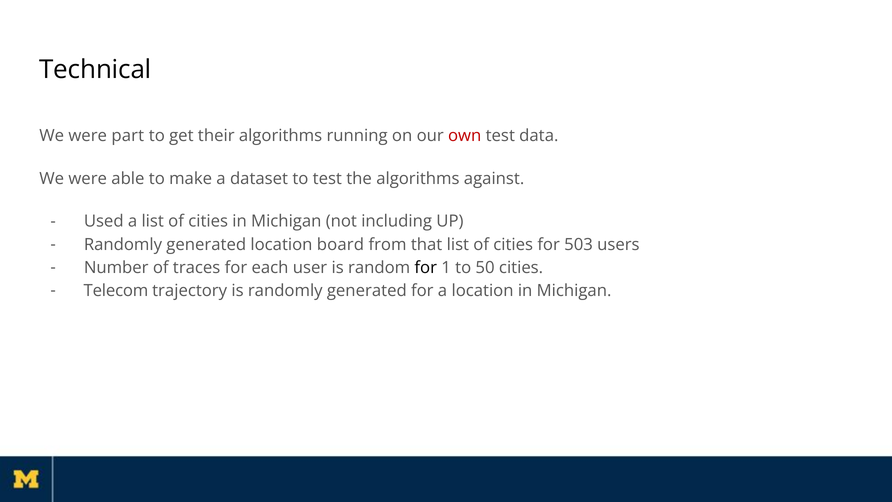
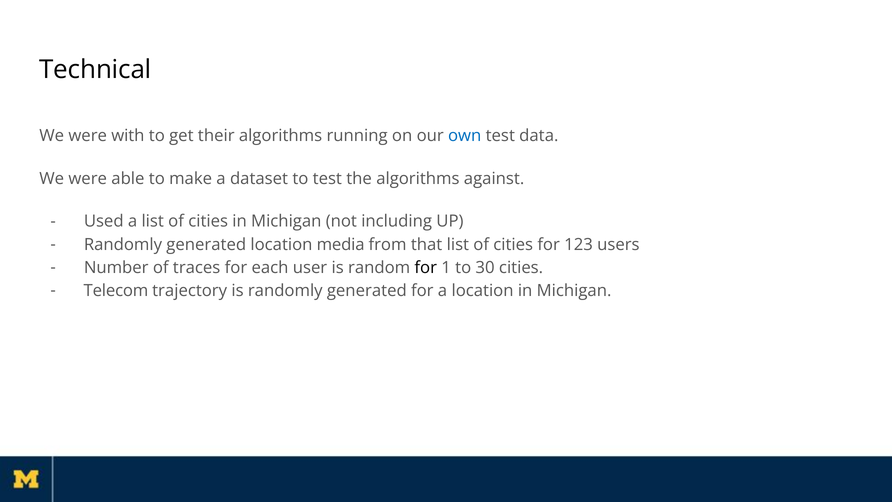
part: part -> with
own colour: red -> blue
board: board -> media
503: 503 -> 123
50: 50 -> 30
